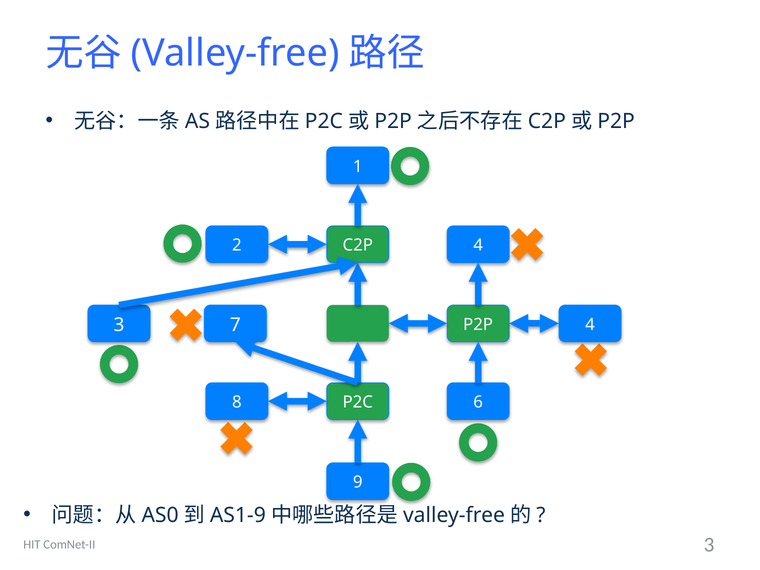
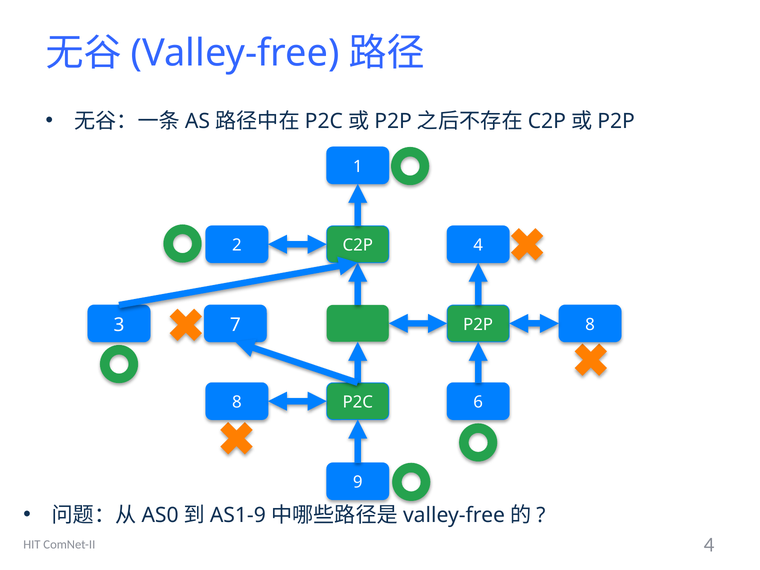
3 4: 4 -> 8
ComNet-II 3: 3 -> 4
